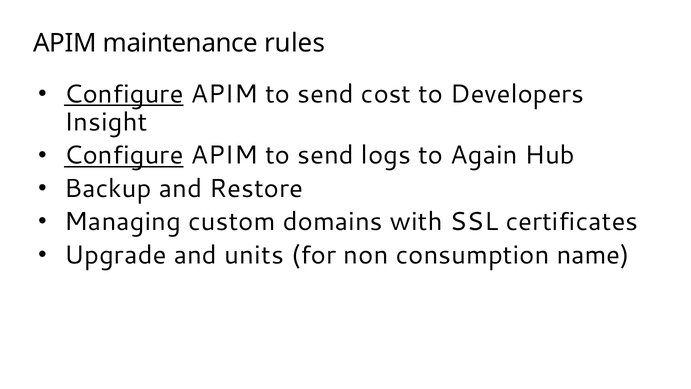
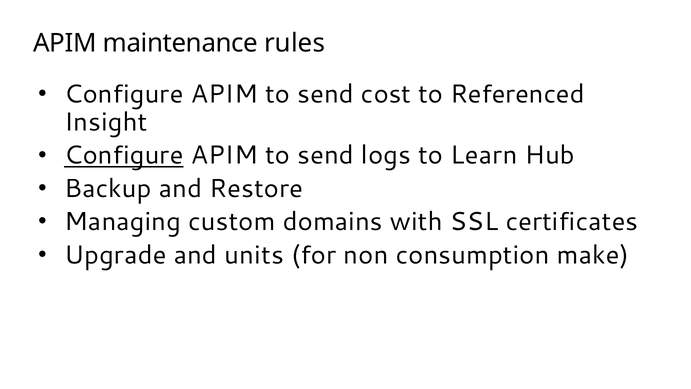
Configure at (124, 94) underline: present -> none
Developers: Developers -> Referenced
Again: Again -> Learn
name: name -> make
